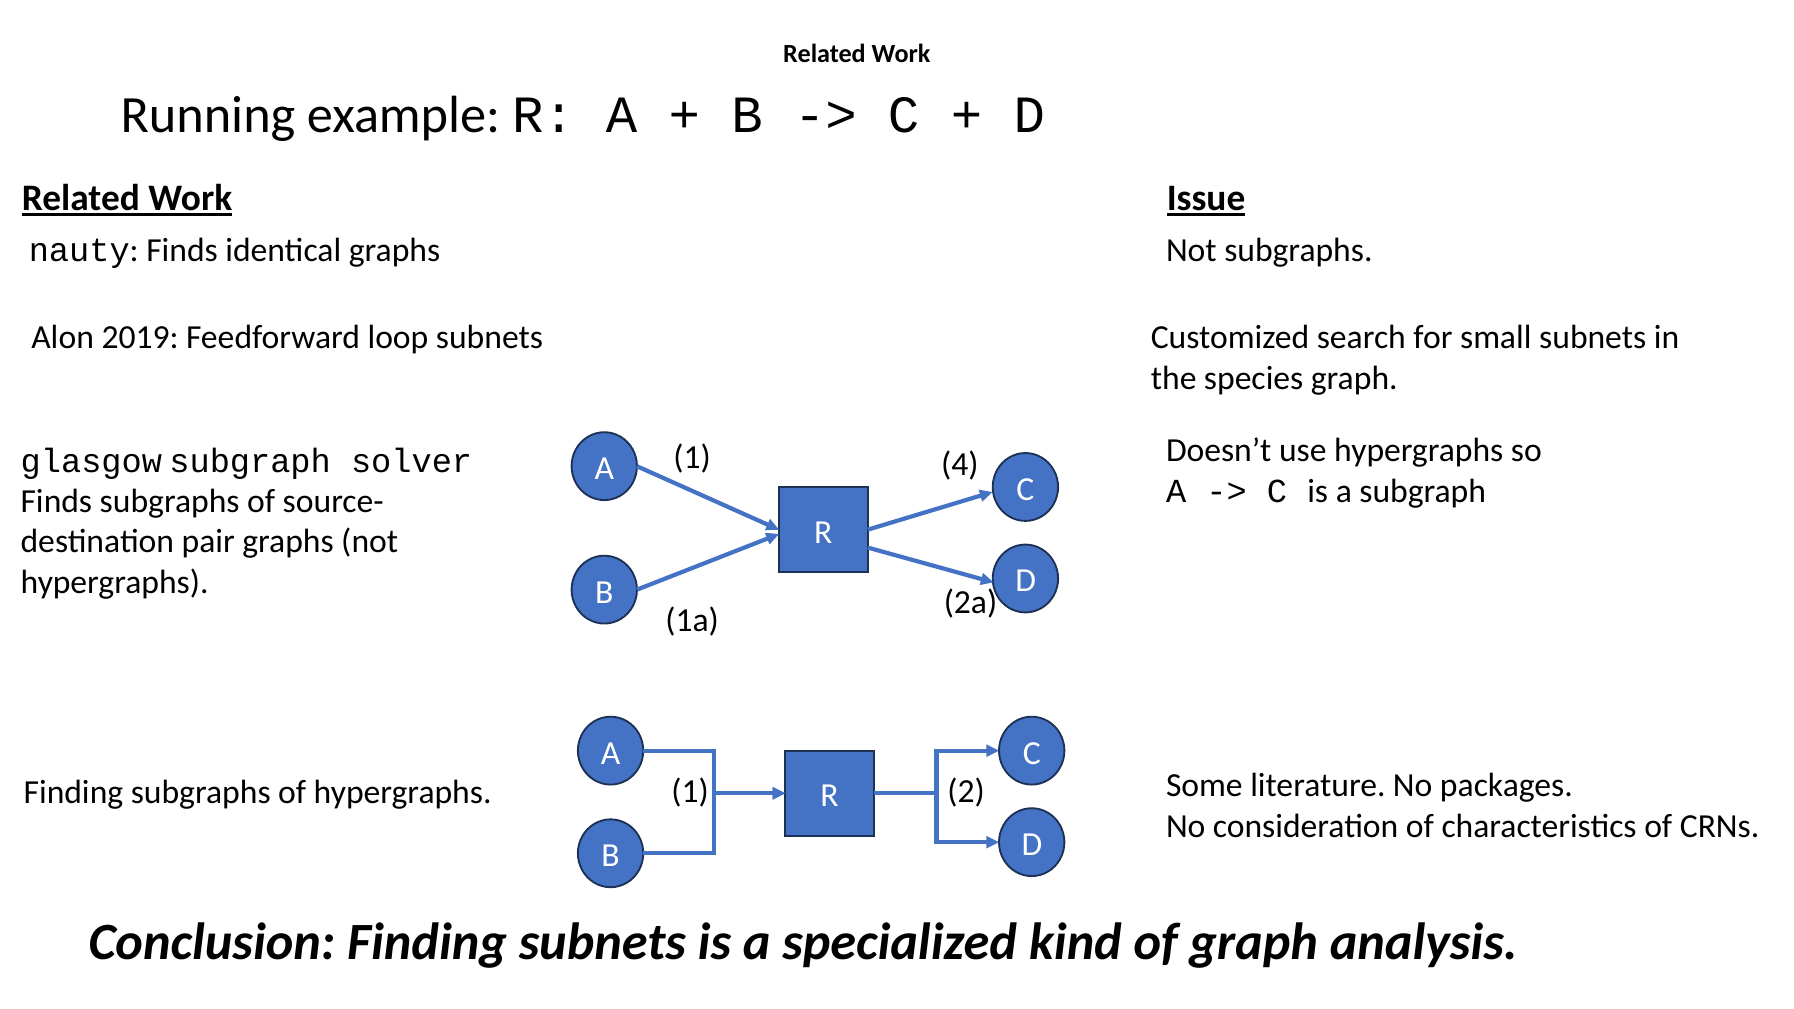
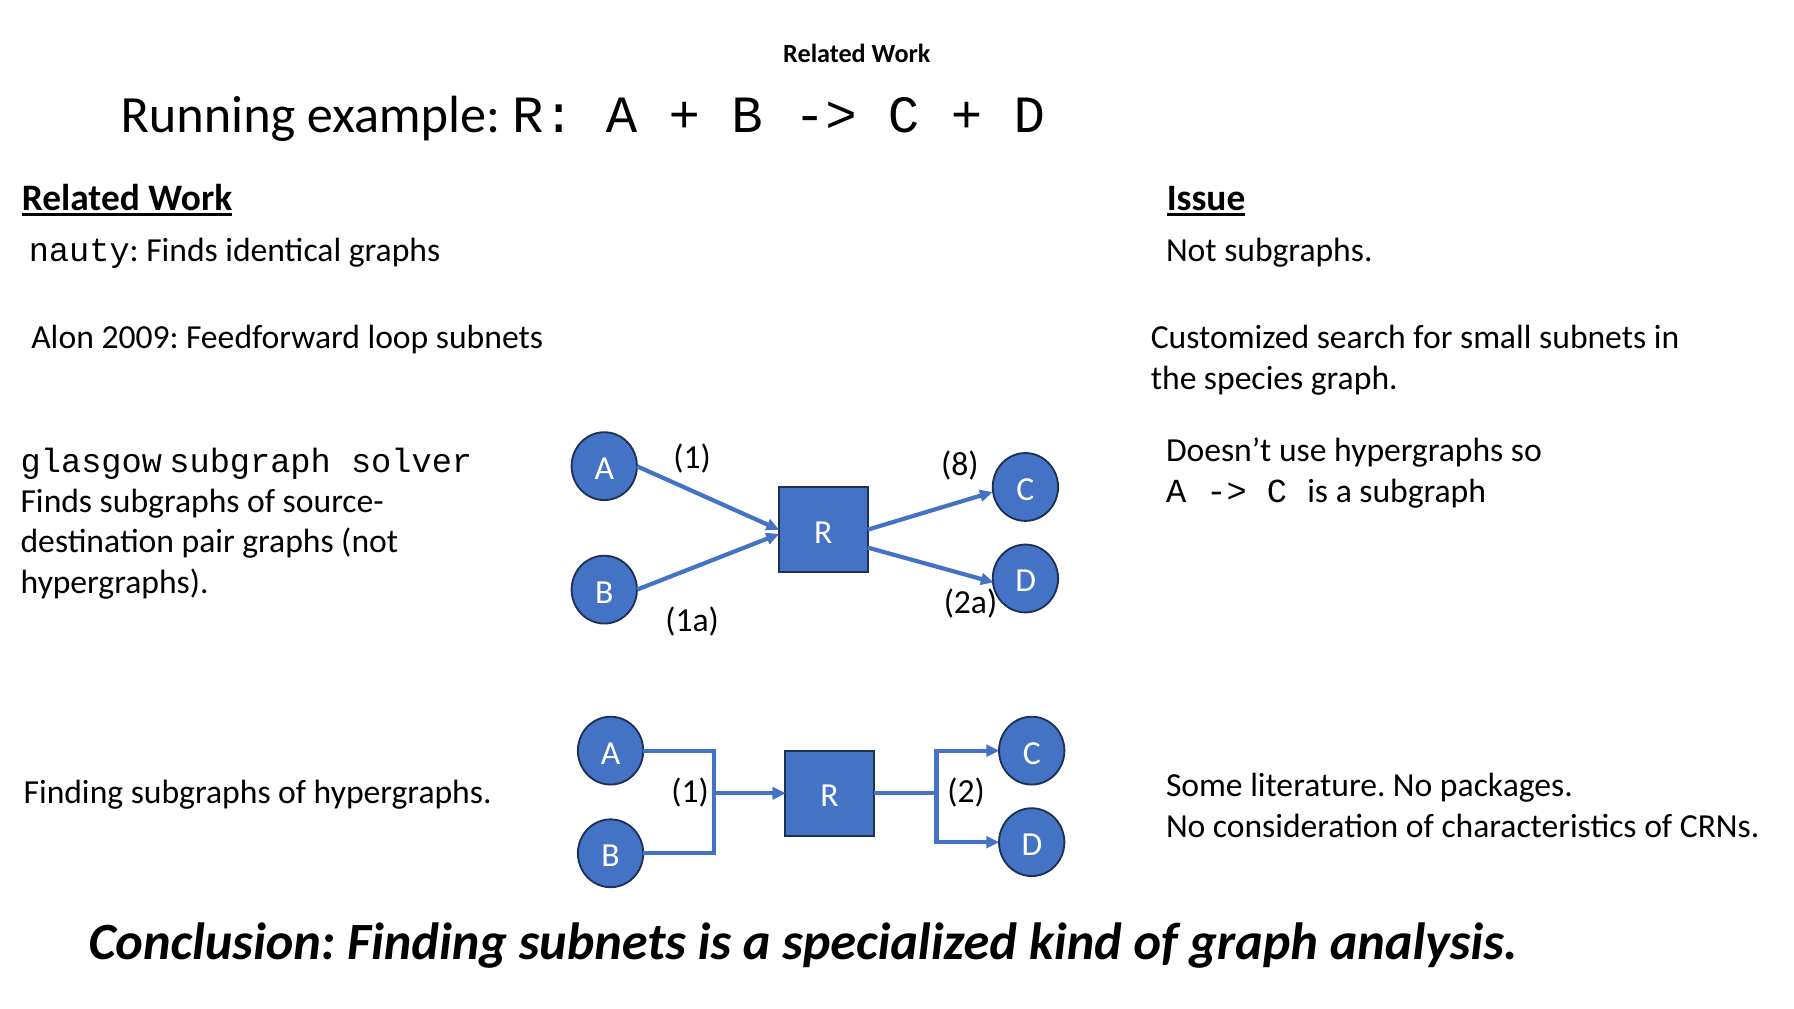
2019: 2019 -> 2009
4: 4 -> 8
